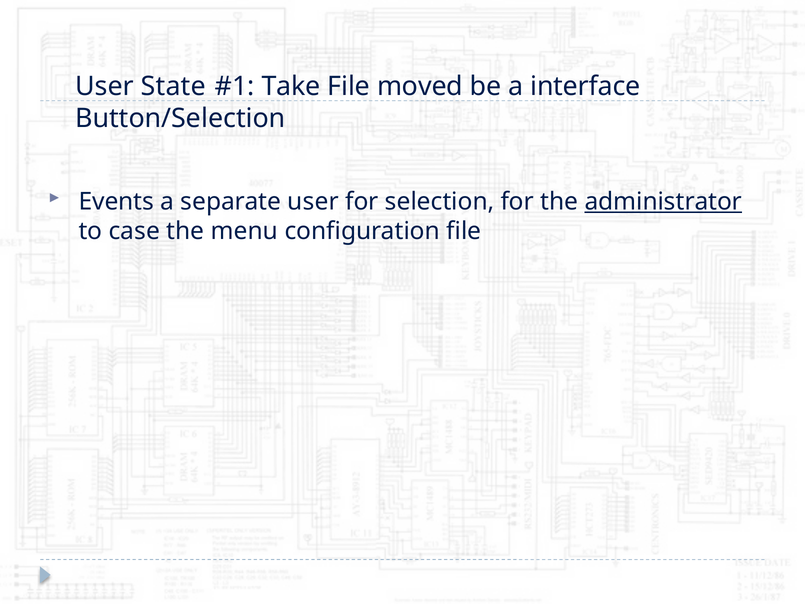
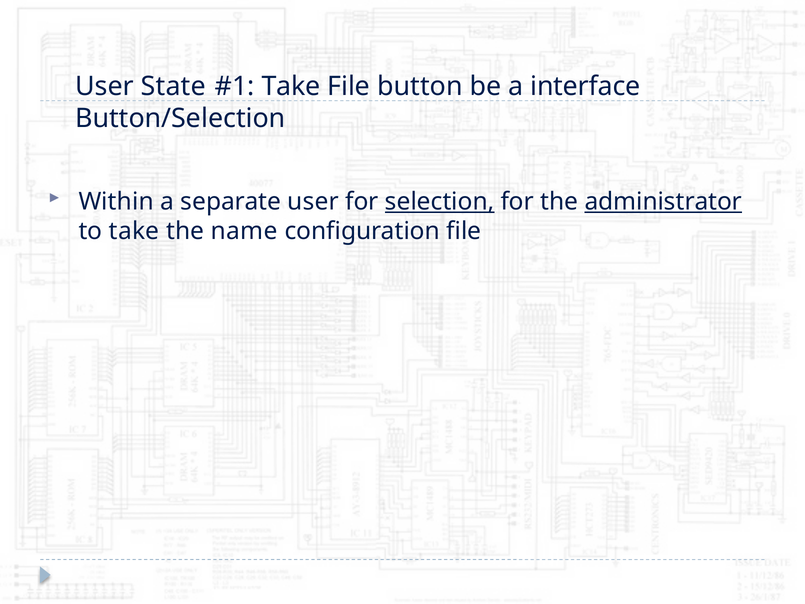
moved: moved -> button
Events: Events -> Within
selection underline: none -> present
to case: case -> take
menu: menu -> name
